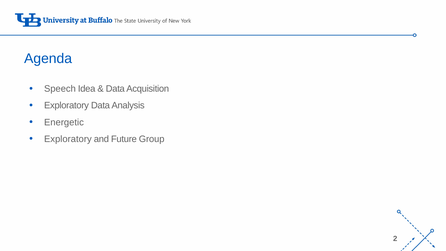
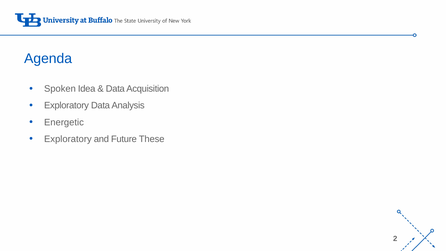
Speech: Speech -> Spoken
Group: Group -> These
